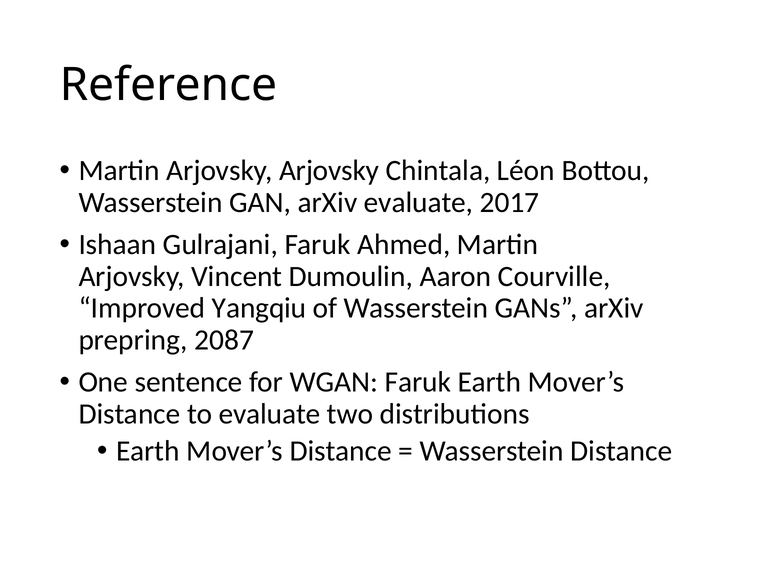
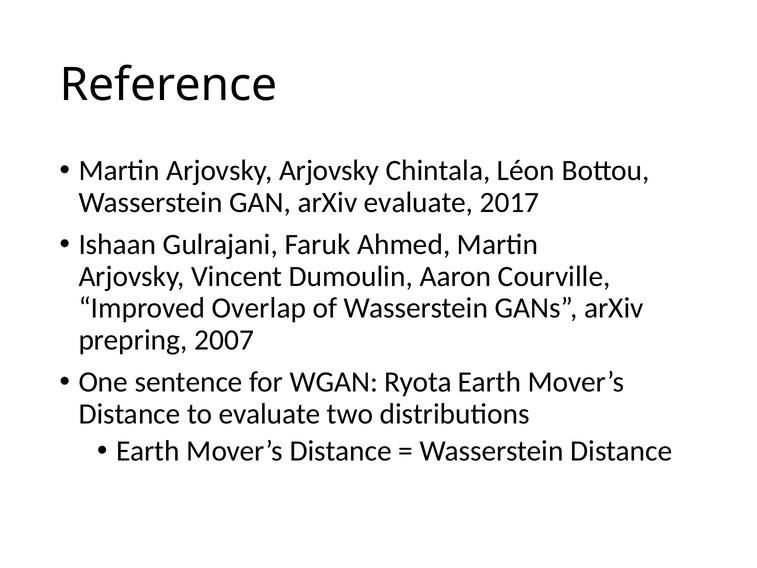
Yangqiu: Yangqiu -> Overlap
2087: 2087 -> 2007
WGAN Faruk: Faruk -> Ryota
